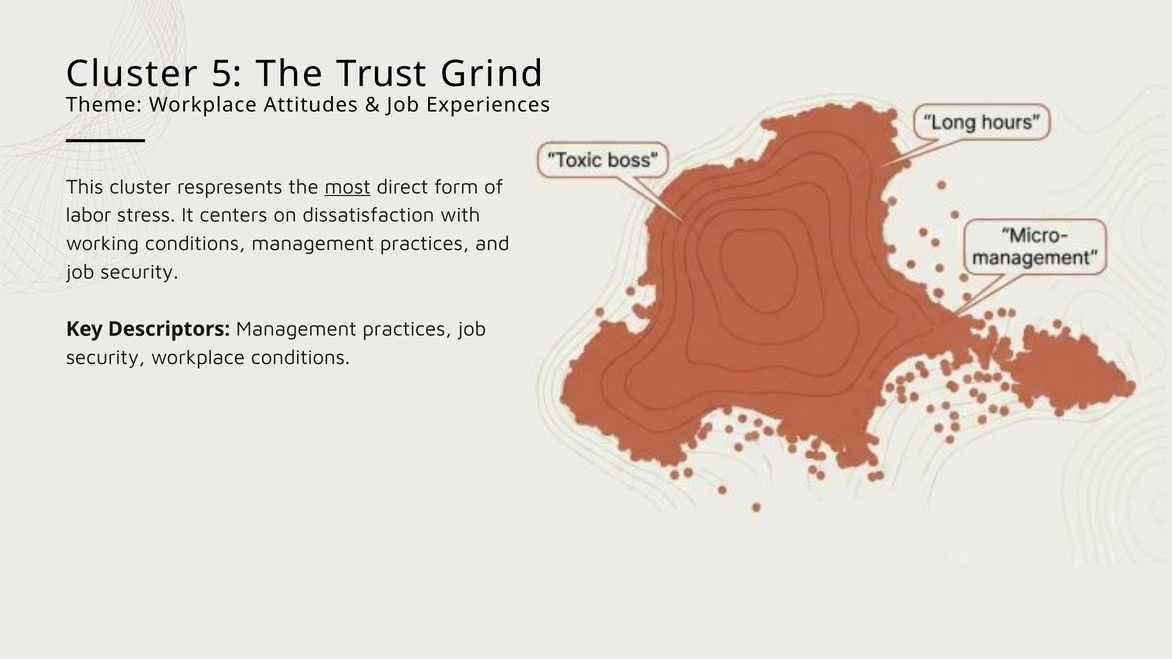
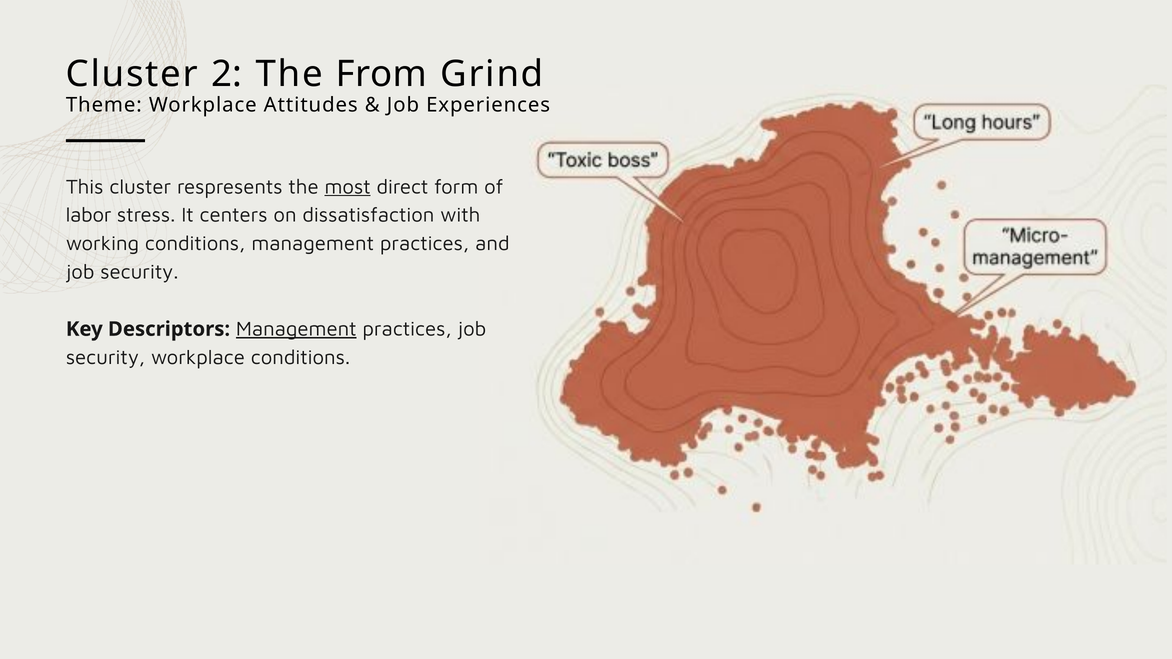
5: 5 -> 2
Trust: Trust -> From
Management at (296, 329) underline: none -> present
